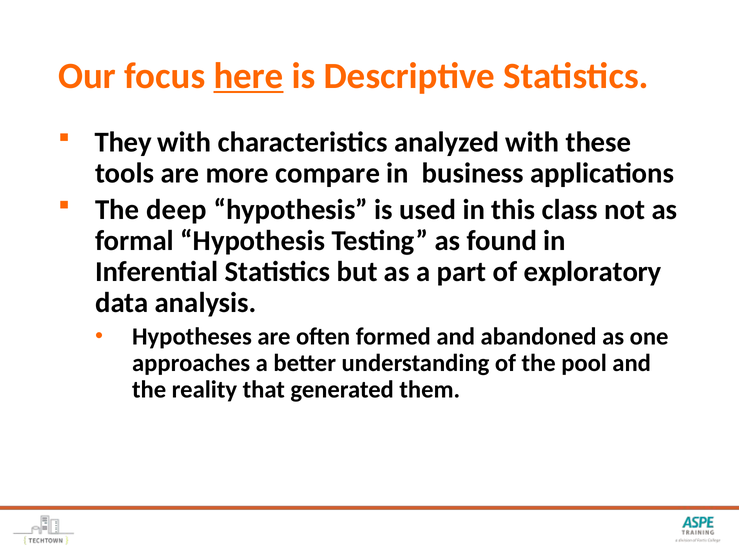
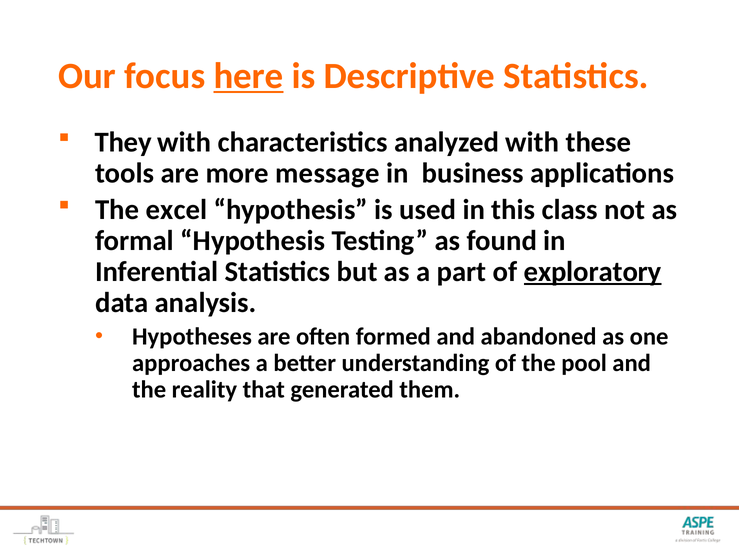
compare: compare -> message
deep: deep -> excel
exploratory underline: none -> present
